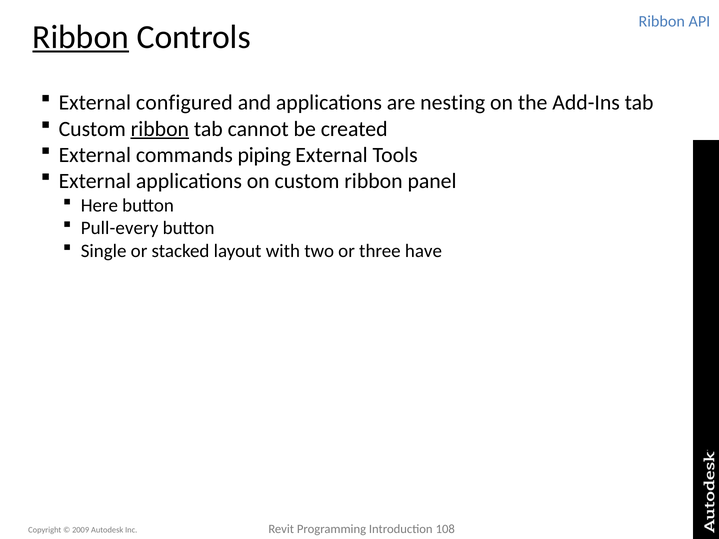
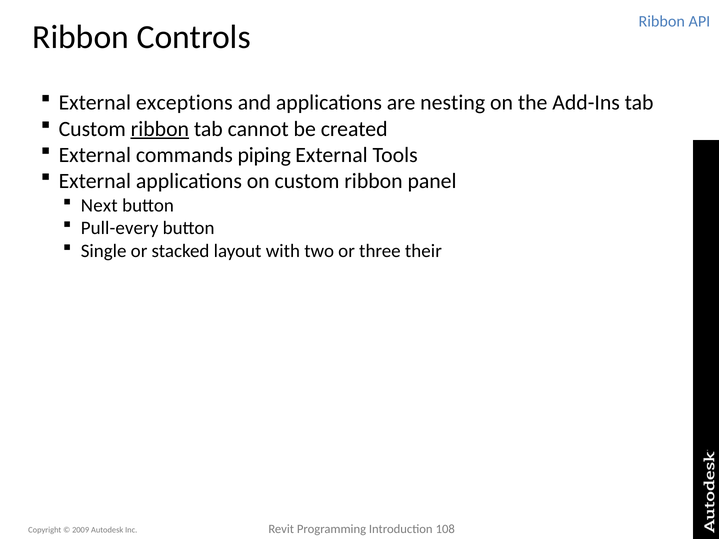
Ribbon at (81, 37) underline: present -> none
configured: configured -> exceptions
Here: Here -> Next
have: have -> their
